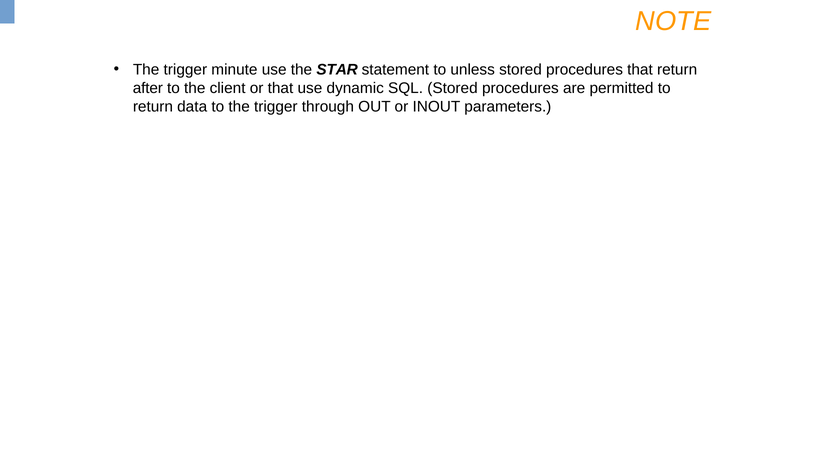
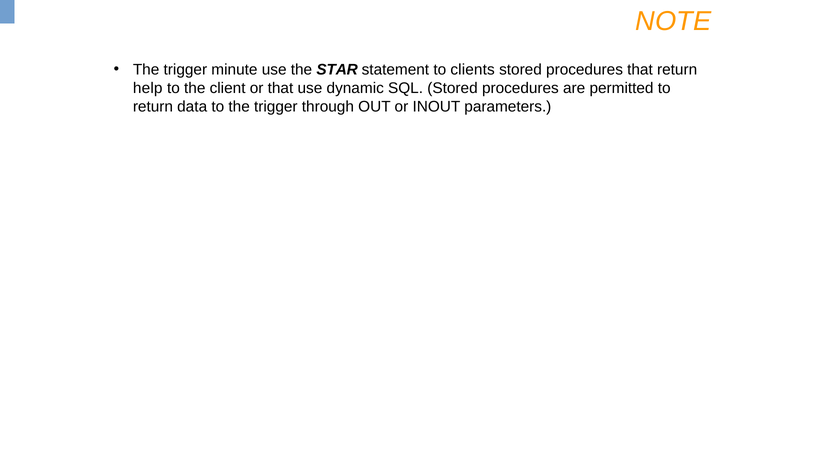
unless: unless -> clients
after: after -> help
